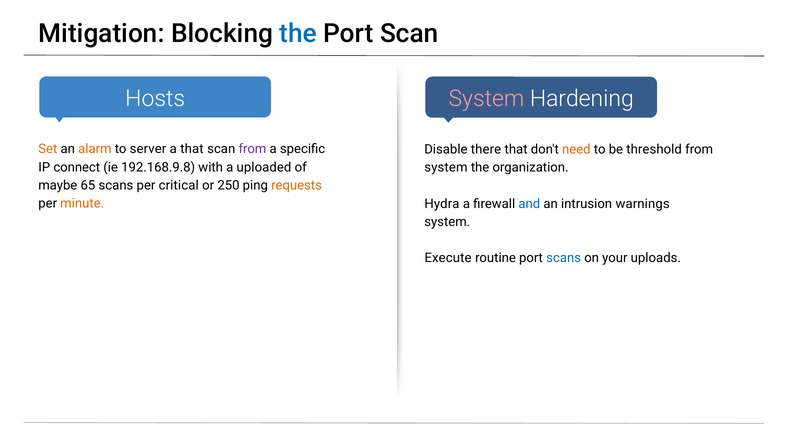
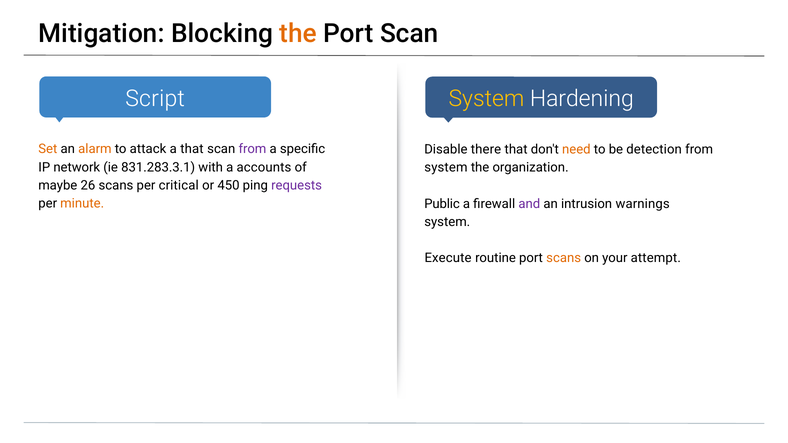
the at (298, 33) colour: blue -> orange
Hosts: Hosts -> Script
System at (486, 99) colour: pink -> yellow
server: server -> attack
threshold: threshold -> detection
connect: connect -> network
192.168.9.8: 192.168.9.8 -> 831.283.3.1
uploaded: uploaded -> accounts
65: 65 -> 26
250: 250 -> 450
requests colour: orange -> purple
Hydra: Hydra -> Public
and colour: blue -> purple
scans at (564, 258) colour: blue -> orange
uploads: uploads -> attempt
